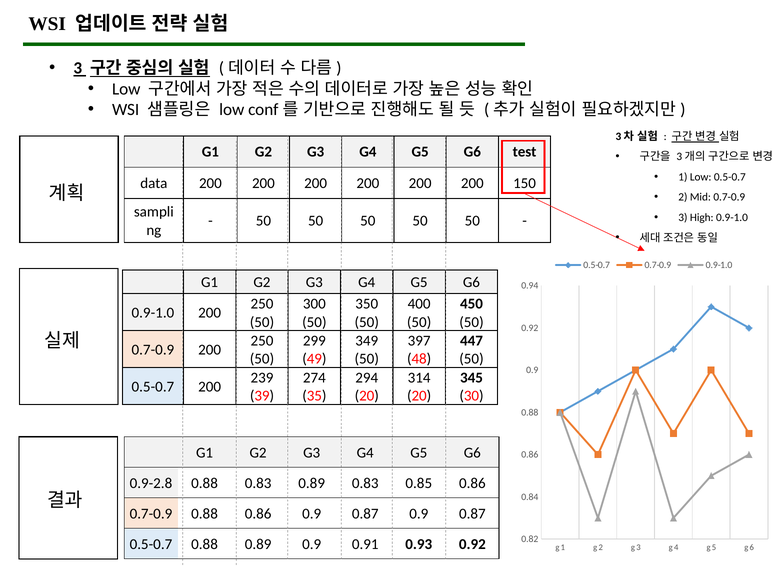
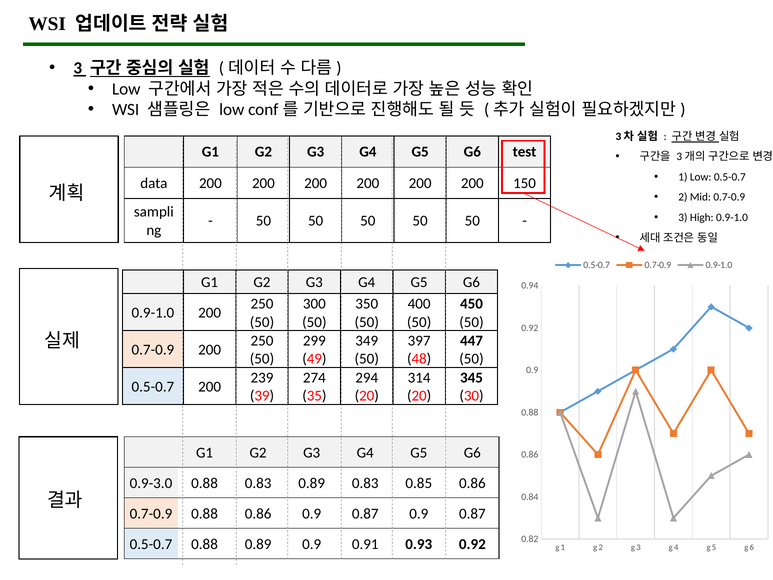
0.9-2.8: 0.9-2.8 -> 0.9-3.0
